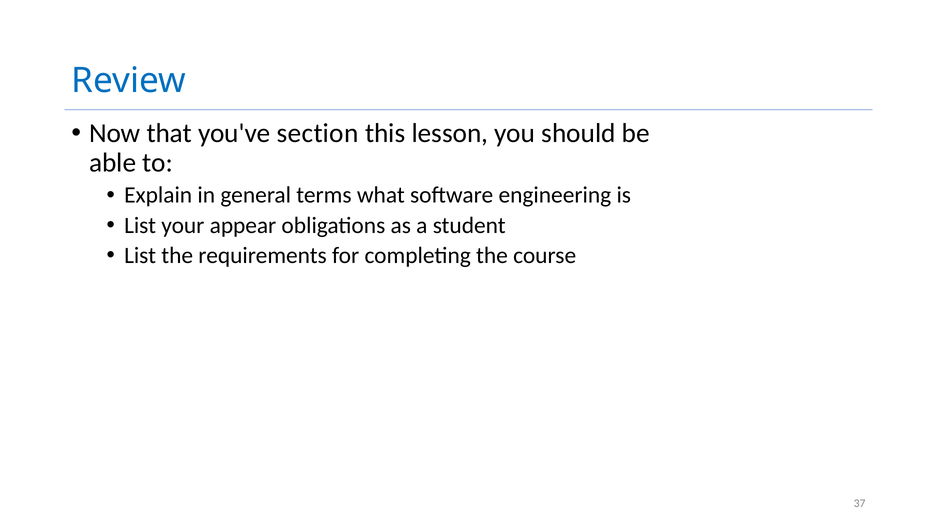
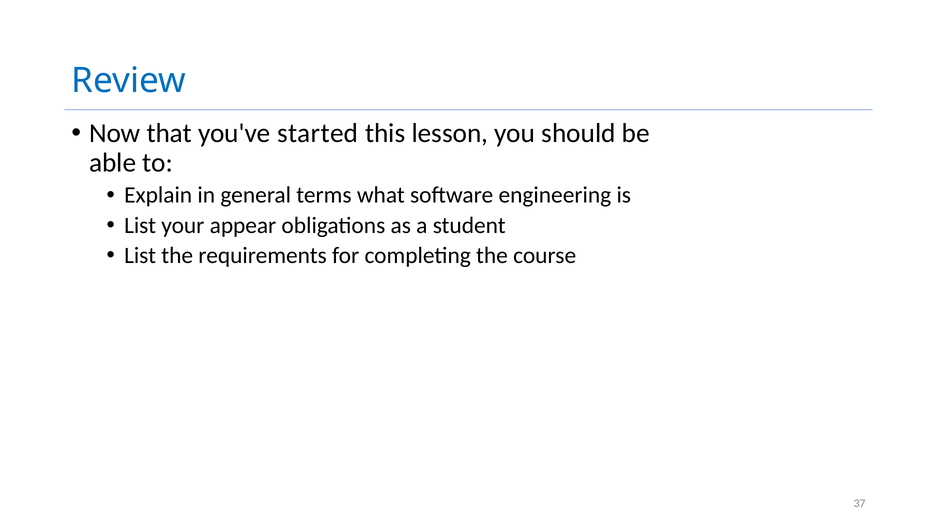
section: section -> started
